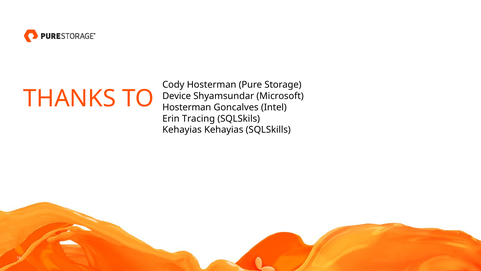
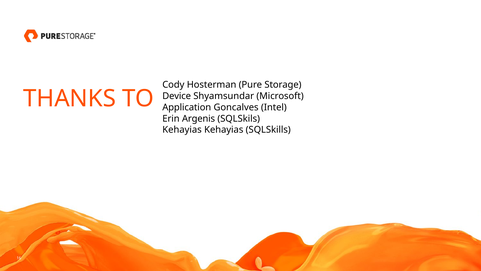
Hosterman at (187, 107): Hosterman -> Application
Tracing: Tracing -> Argenis
